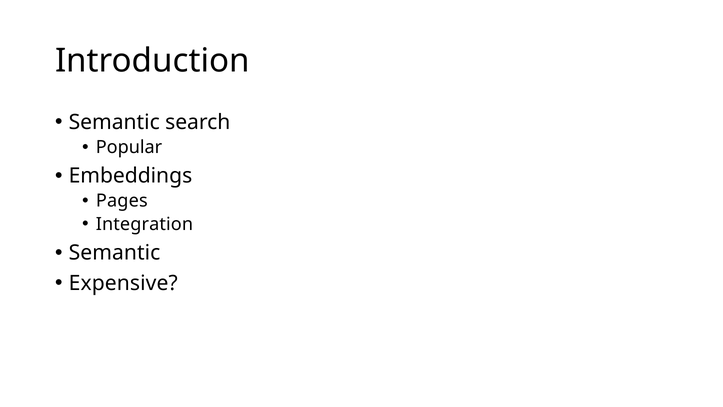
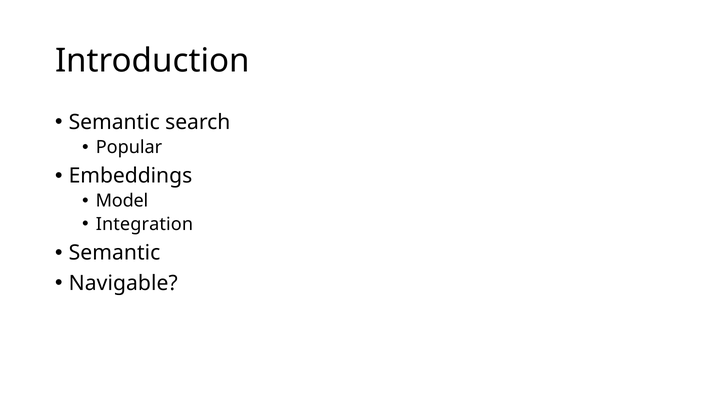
Pages: Pages -> Model
Expensive: Expensive -> Navigable
